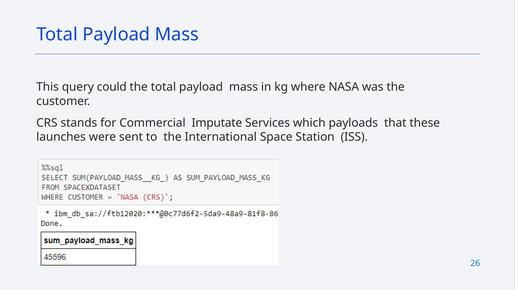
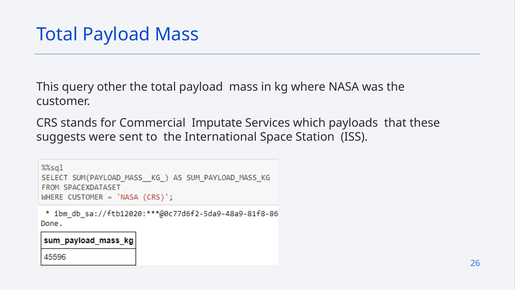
could: could -> other
launches: launches -> suggests
